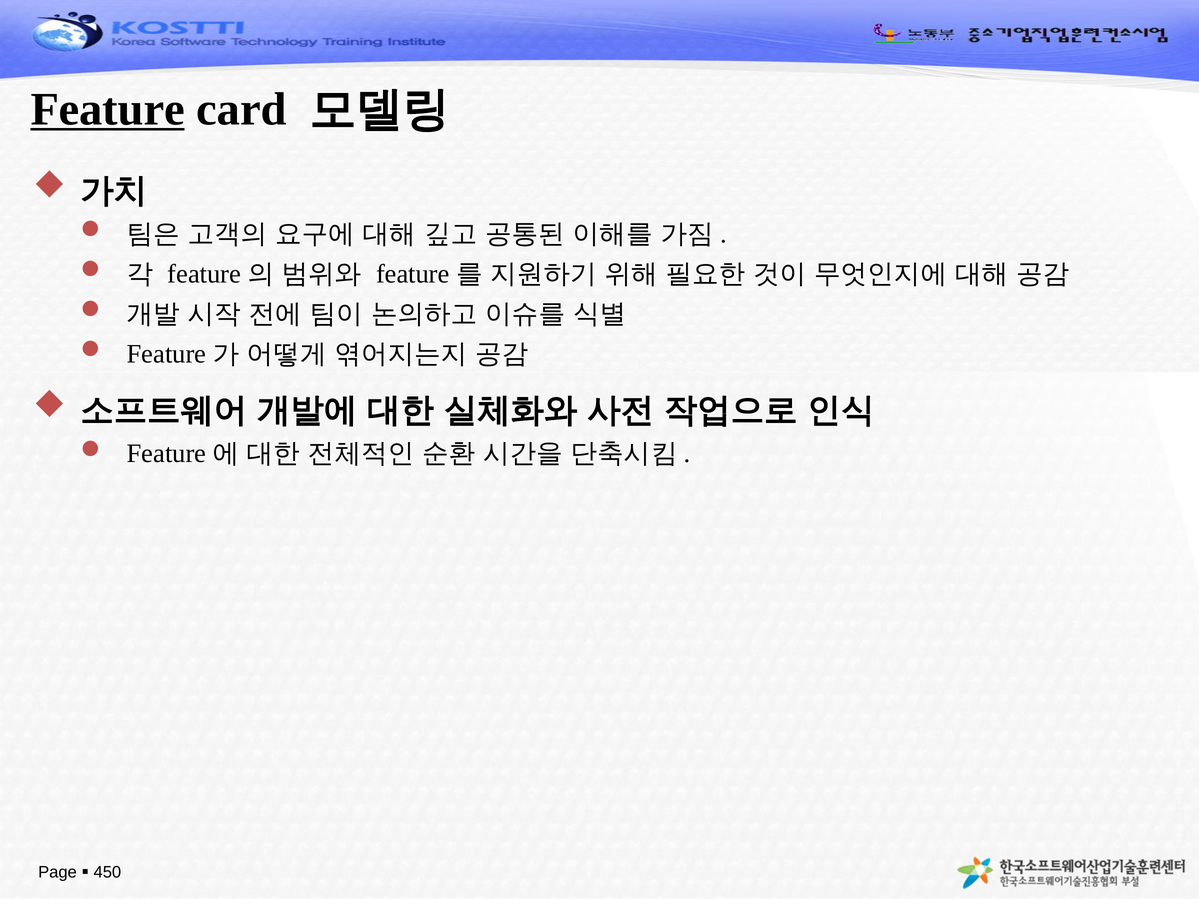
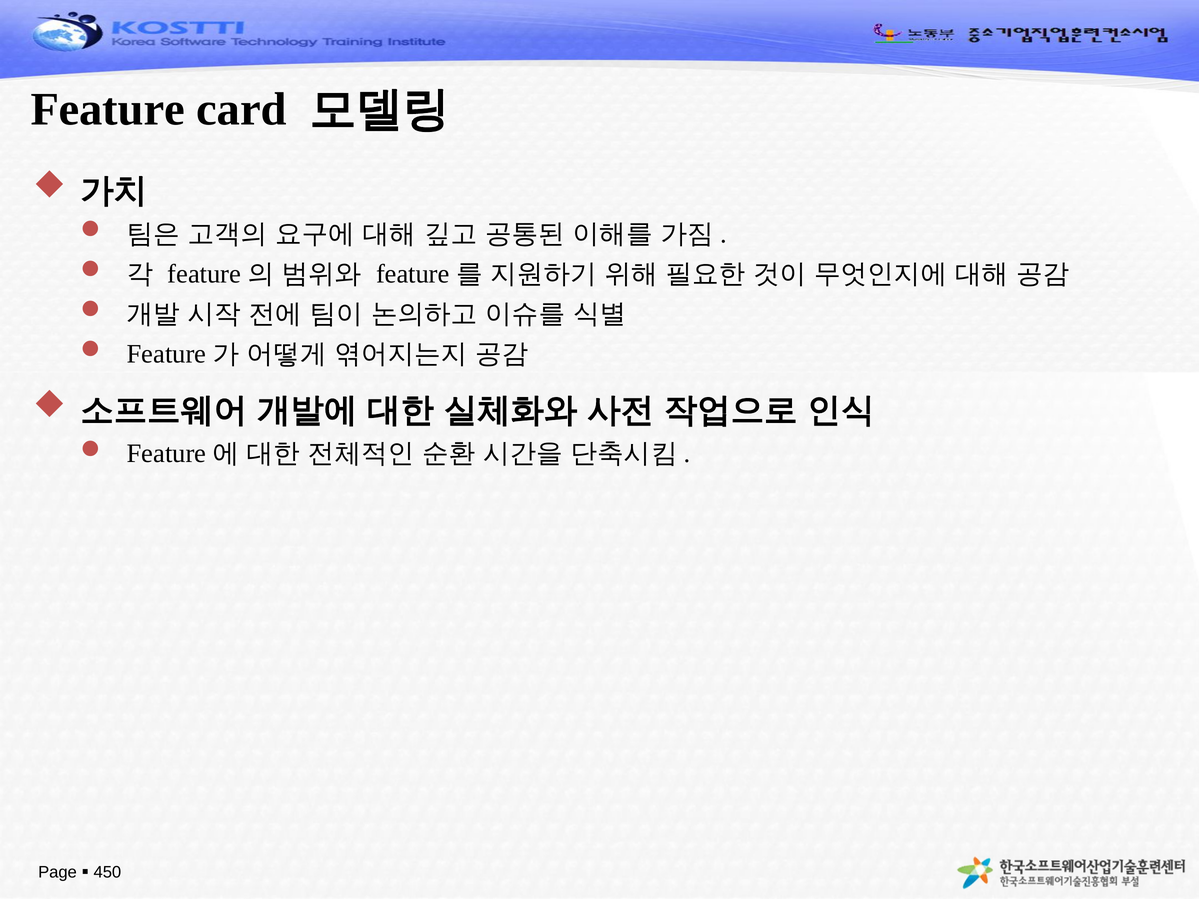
Feature underline: present -> none
